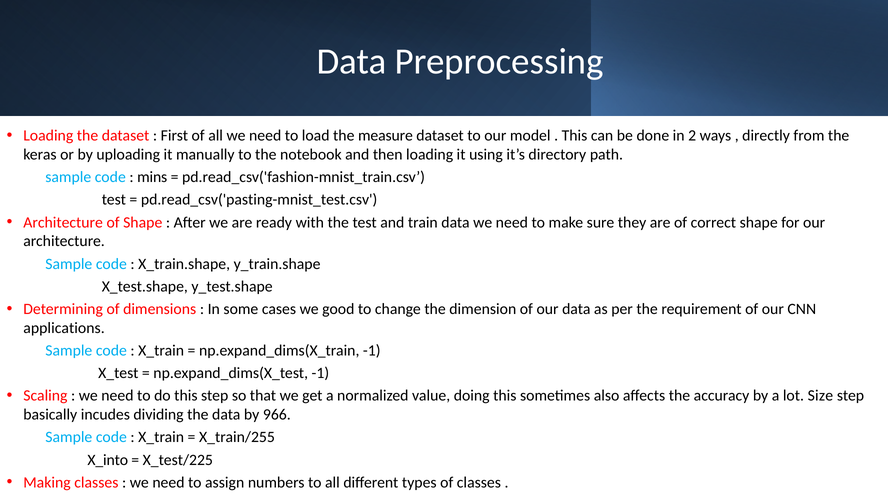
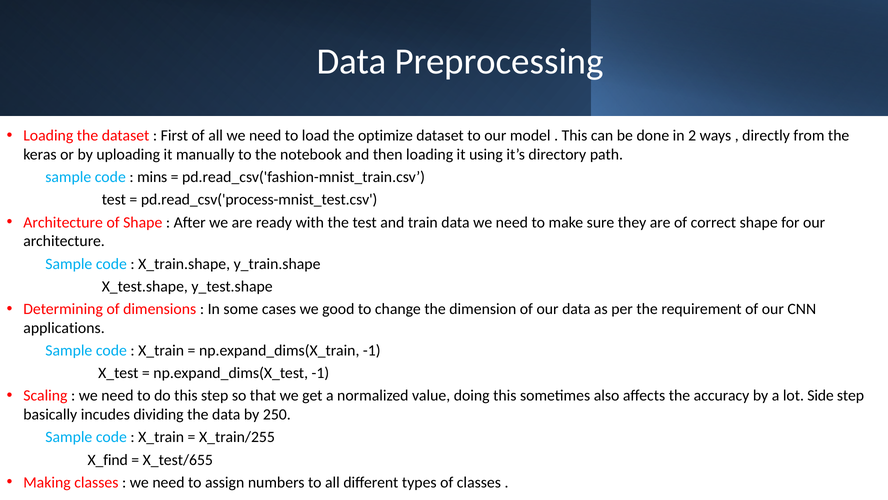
measure: measure -> optimize
pd.read_csv('pasting-mnist_test.csv: pd.read_csv('pasting-mnist_test.csv -> pd.read_csv('process-mnist_test.csv
Size: Size -> Side
966: 966 -> 250
X_into: X_into -> X_find
X_test/225: X_test/225 -> X_test/655
